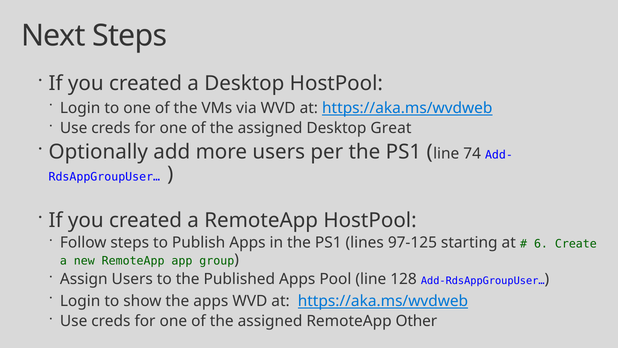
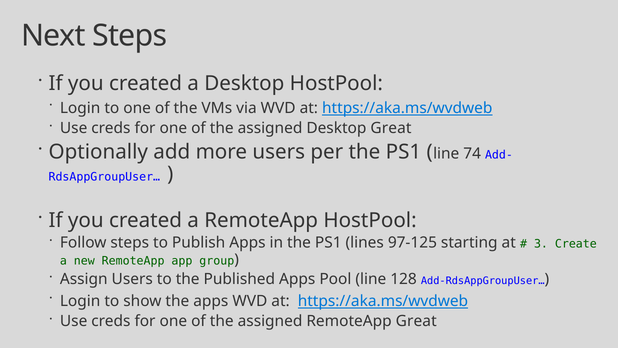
6: 6 -> 3
RemoteApp Other: Other -> Great
